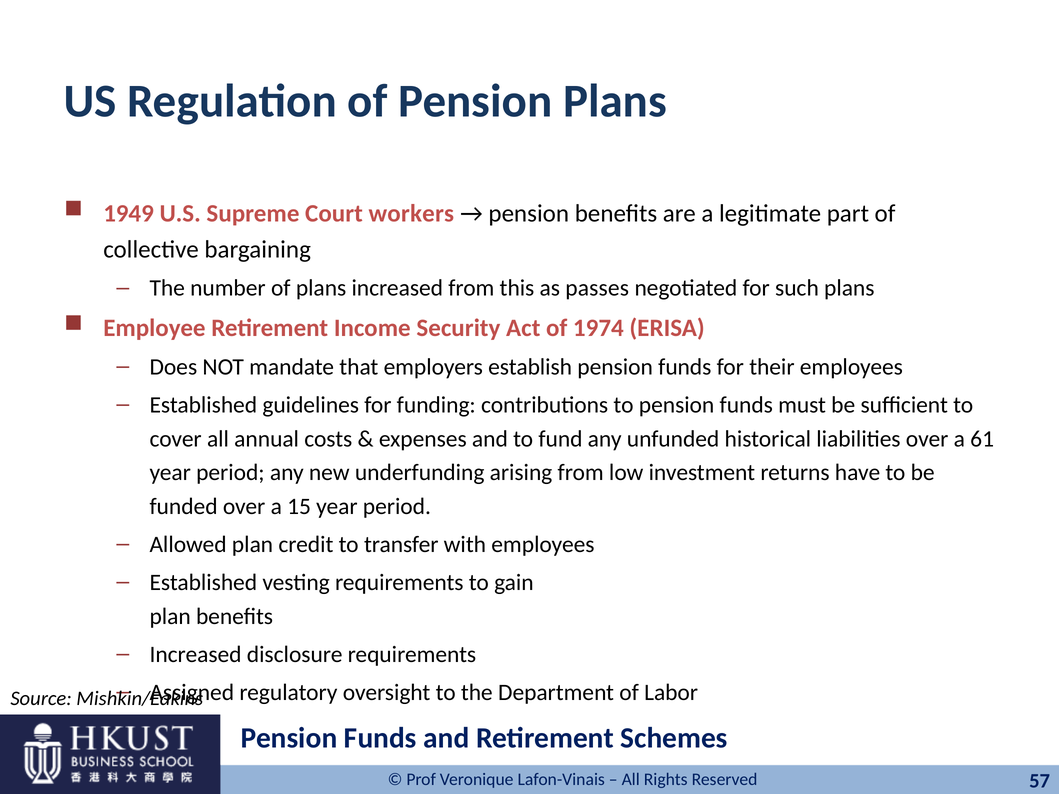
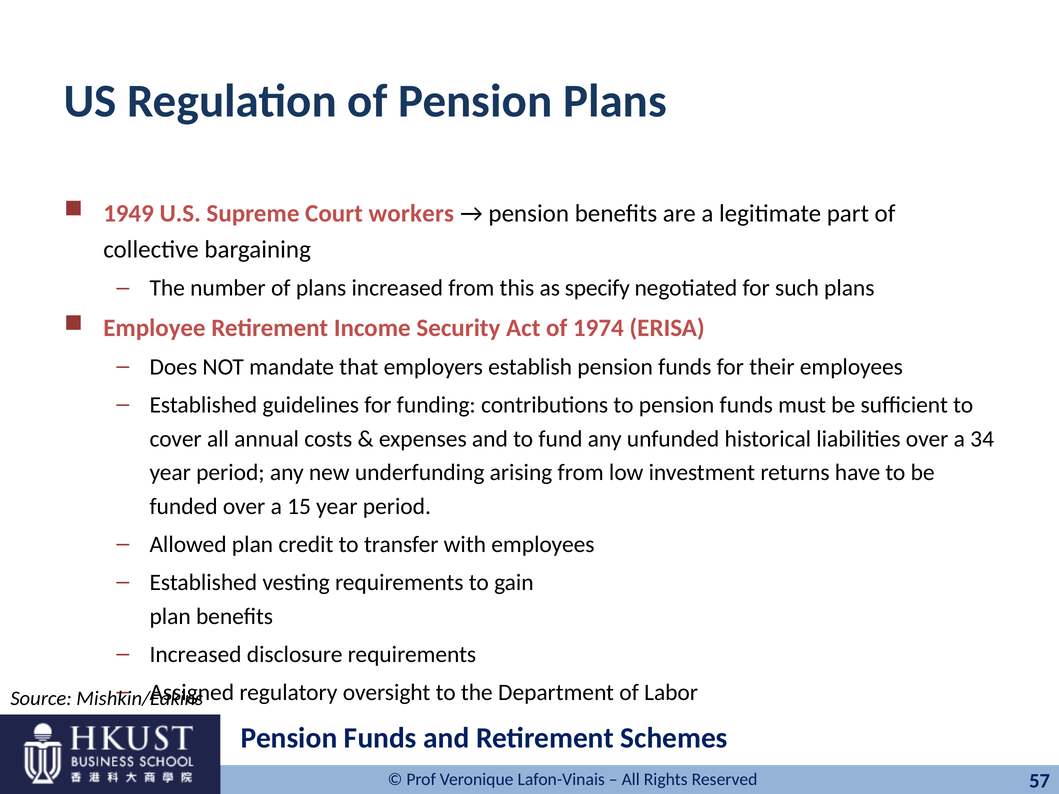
passes: passes -> specify
61: 61 -> 34
